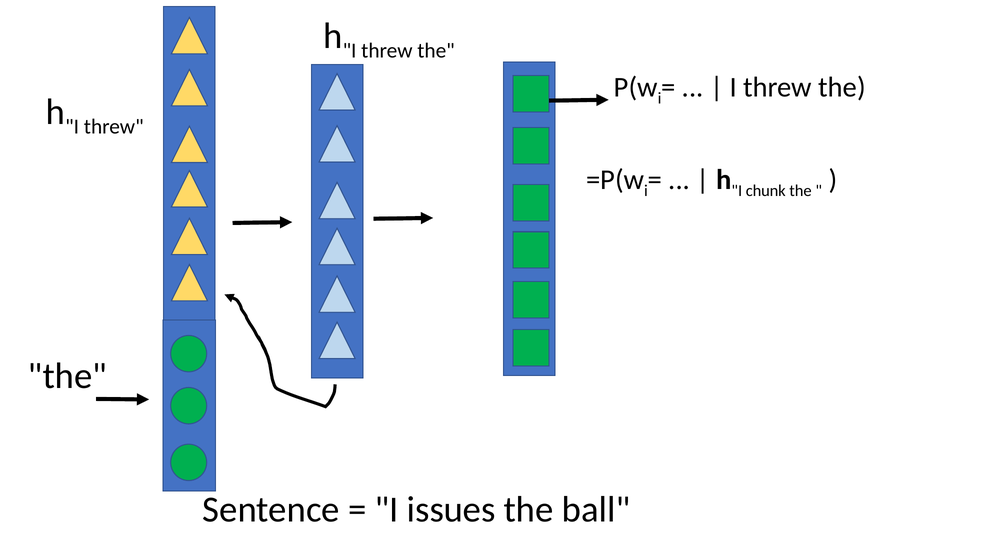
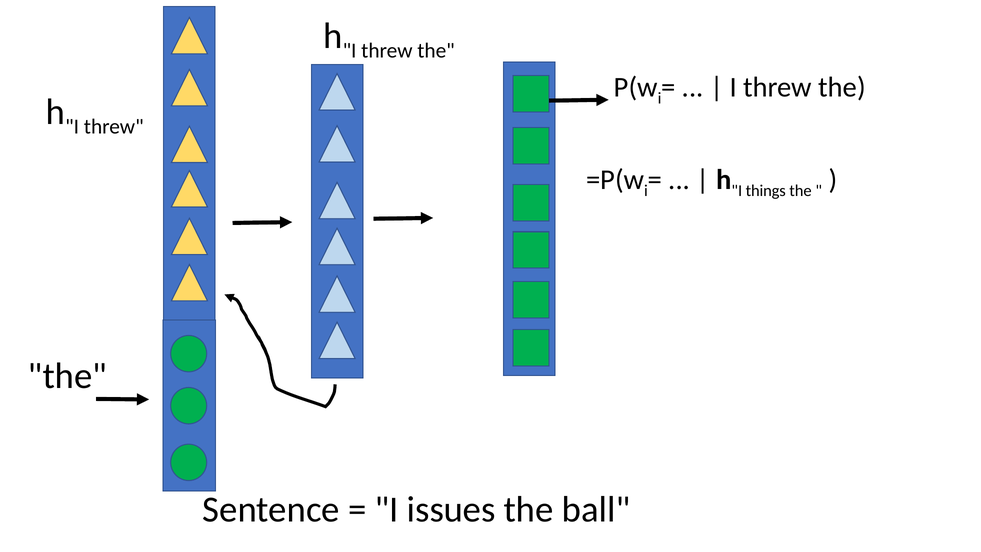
chunk: chunk -> things
